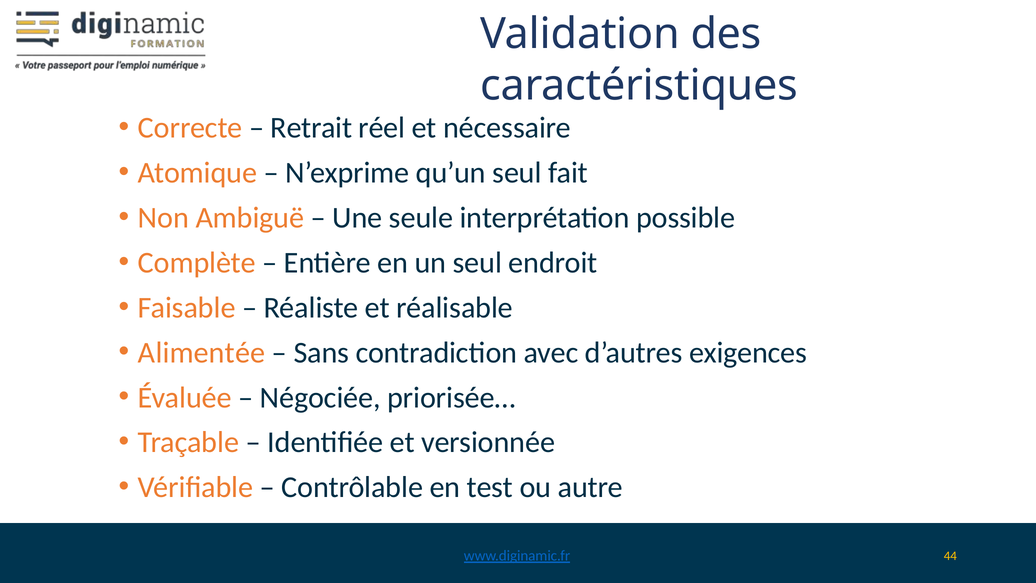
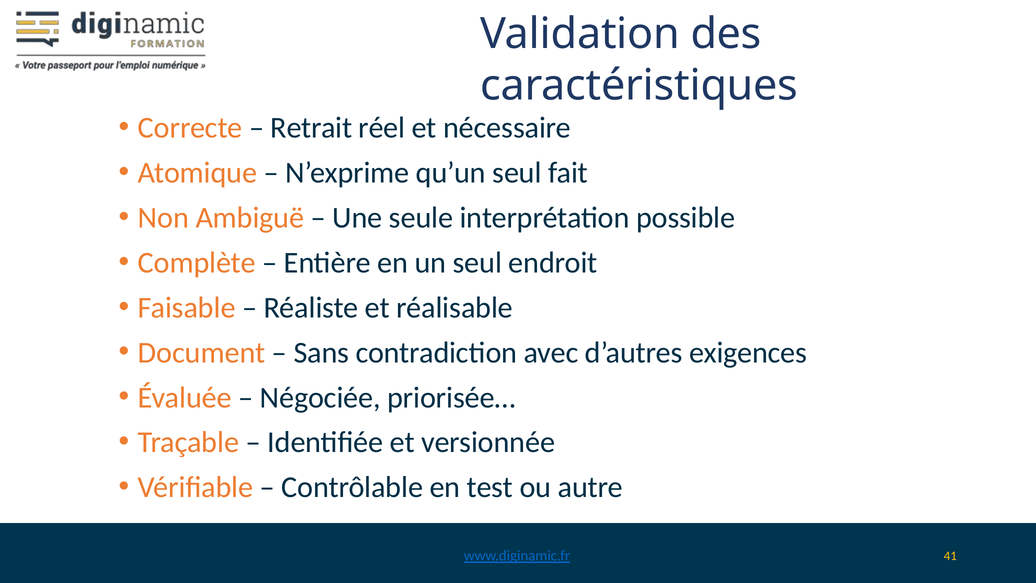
Alimentée: Alimentée -> Document
44: 44 -> 41
